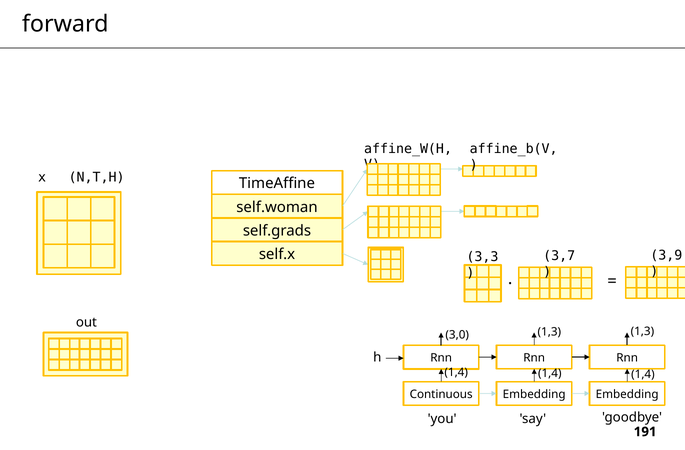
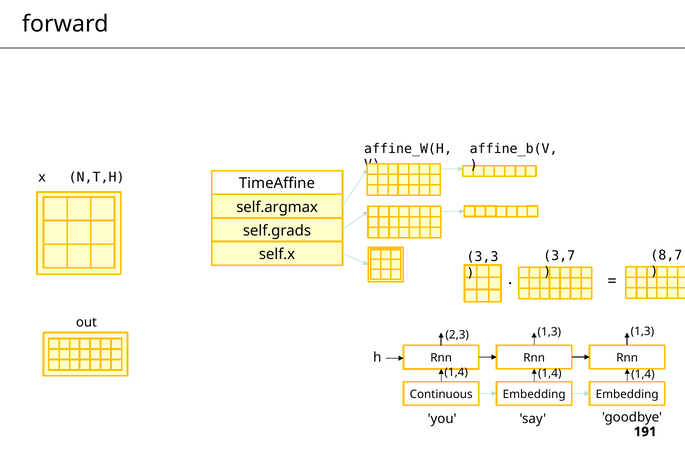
self.woman: self.woman -> self.argmax
3,9: 3,9 -> 8,7
3,0: 3,0 -> 2,3
